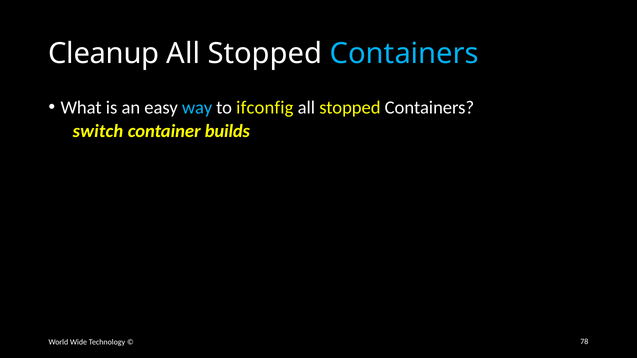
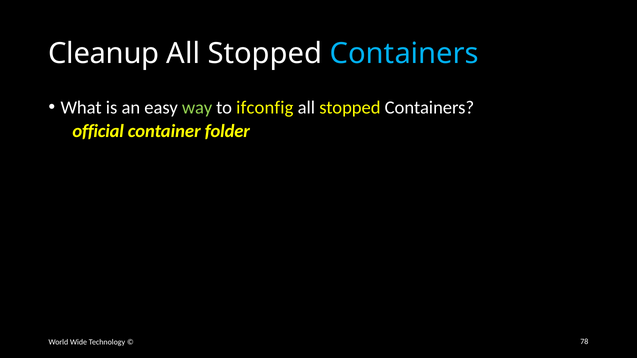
way colour: light blue -> light green
switch: switch -> official
builds: builds -> folder
